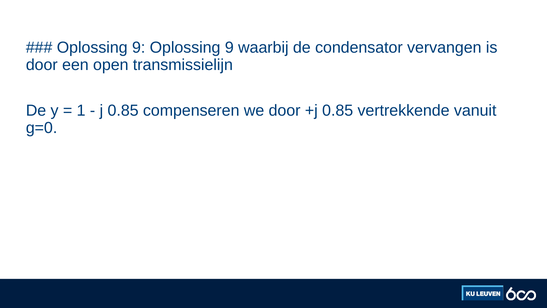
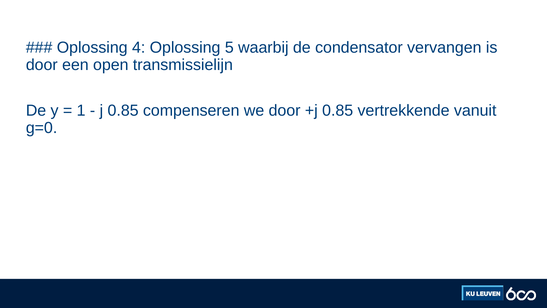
9 at (139, 48): 9 -> 4
9 at (229, 48): 9 -> 5
